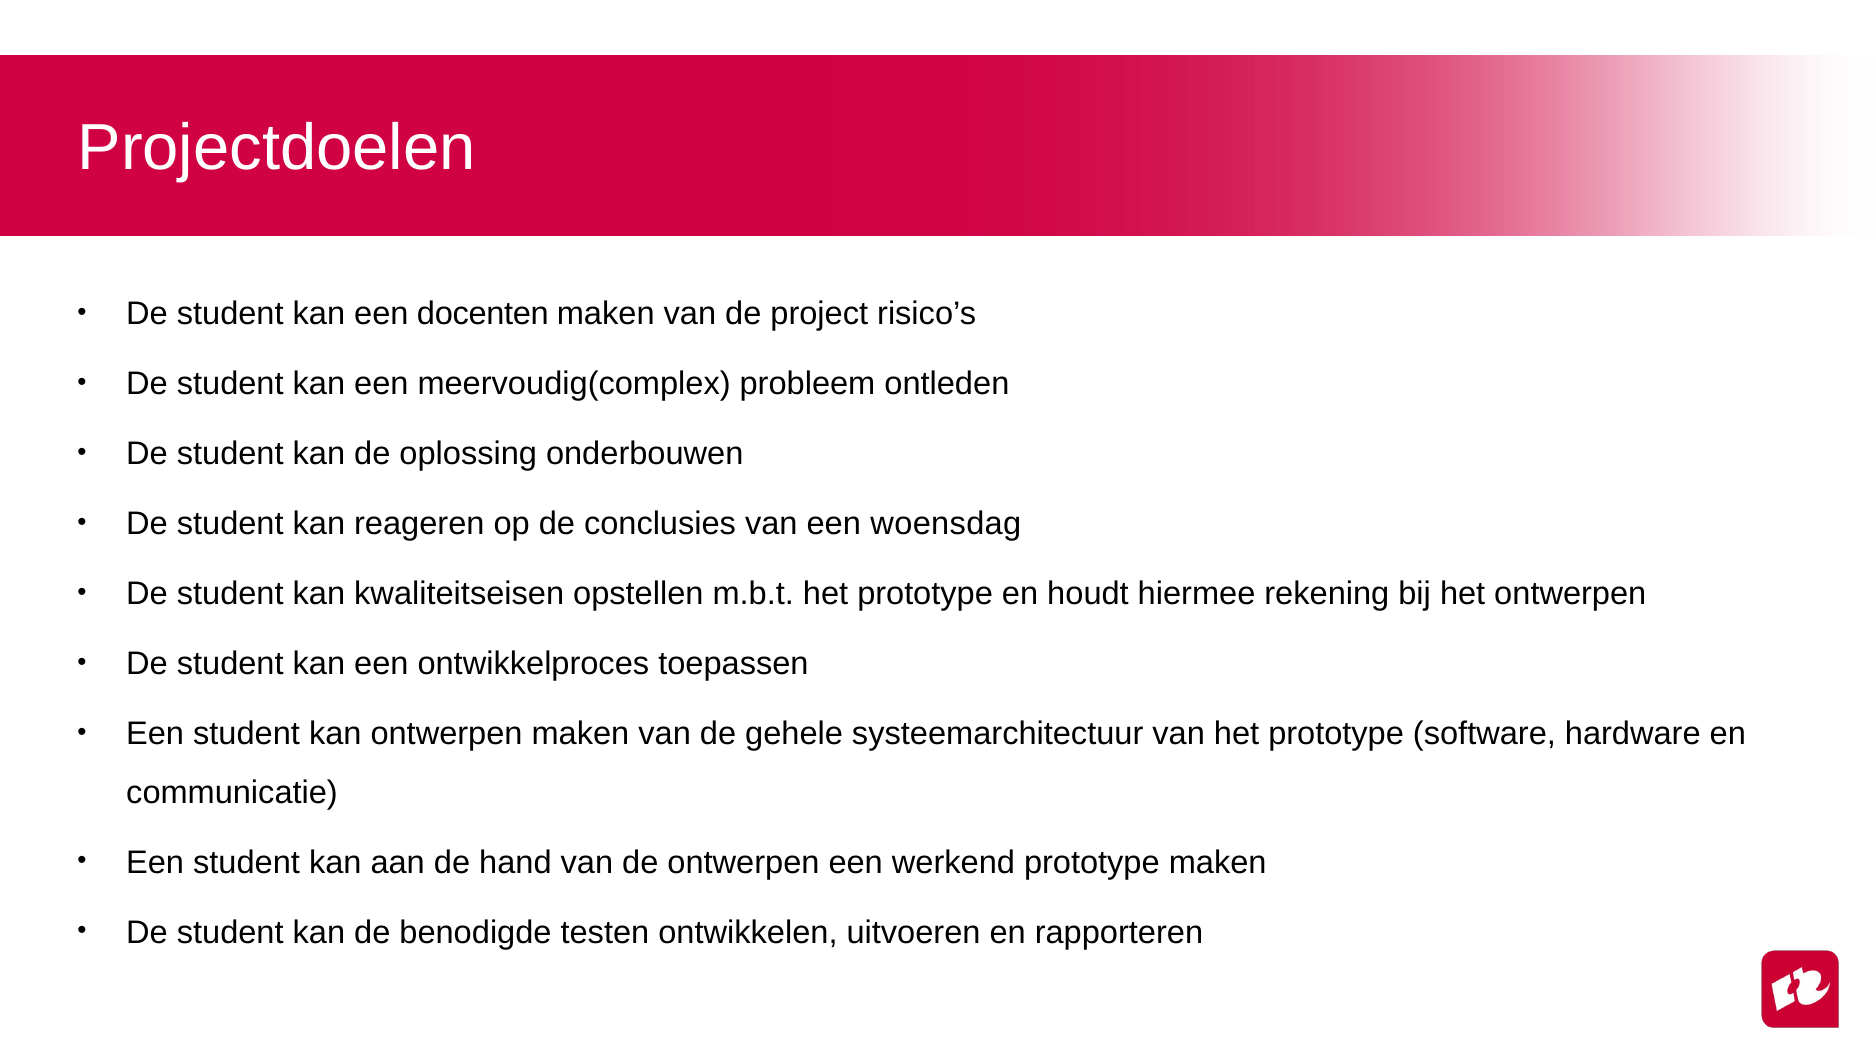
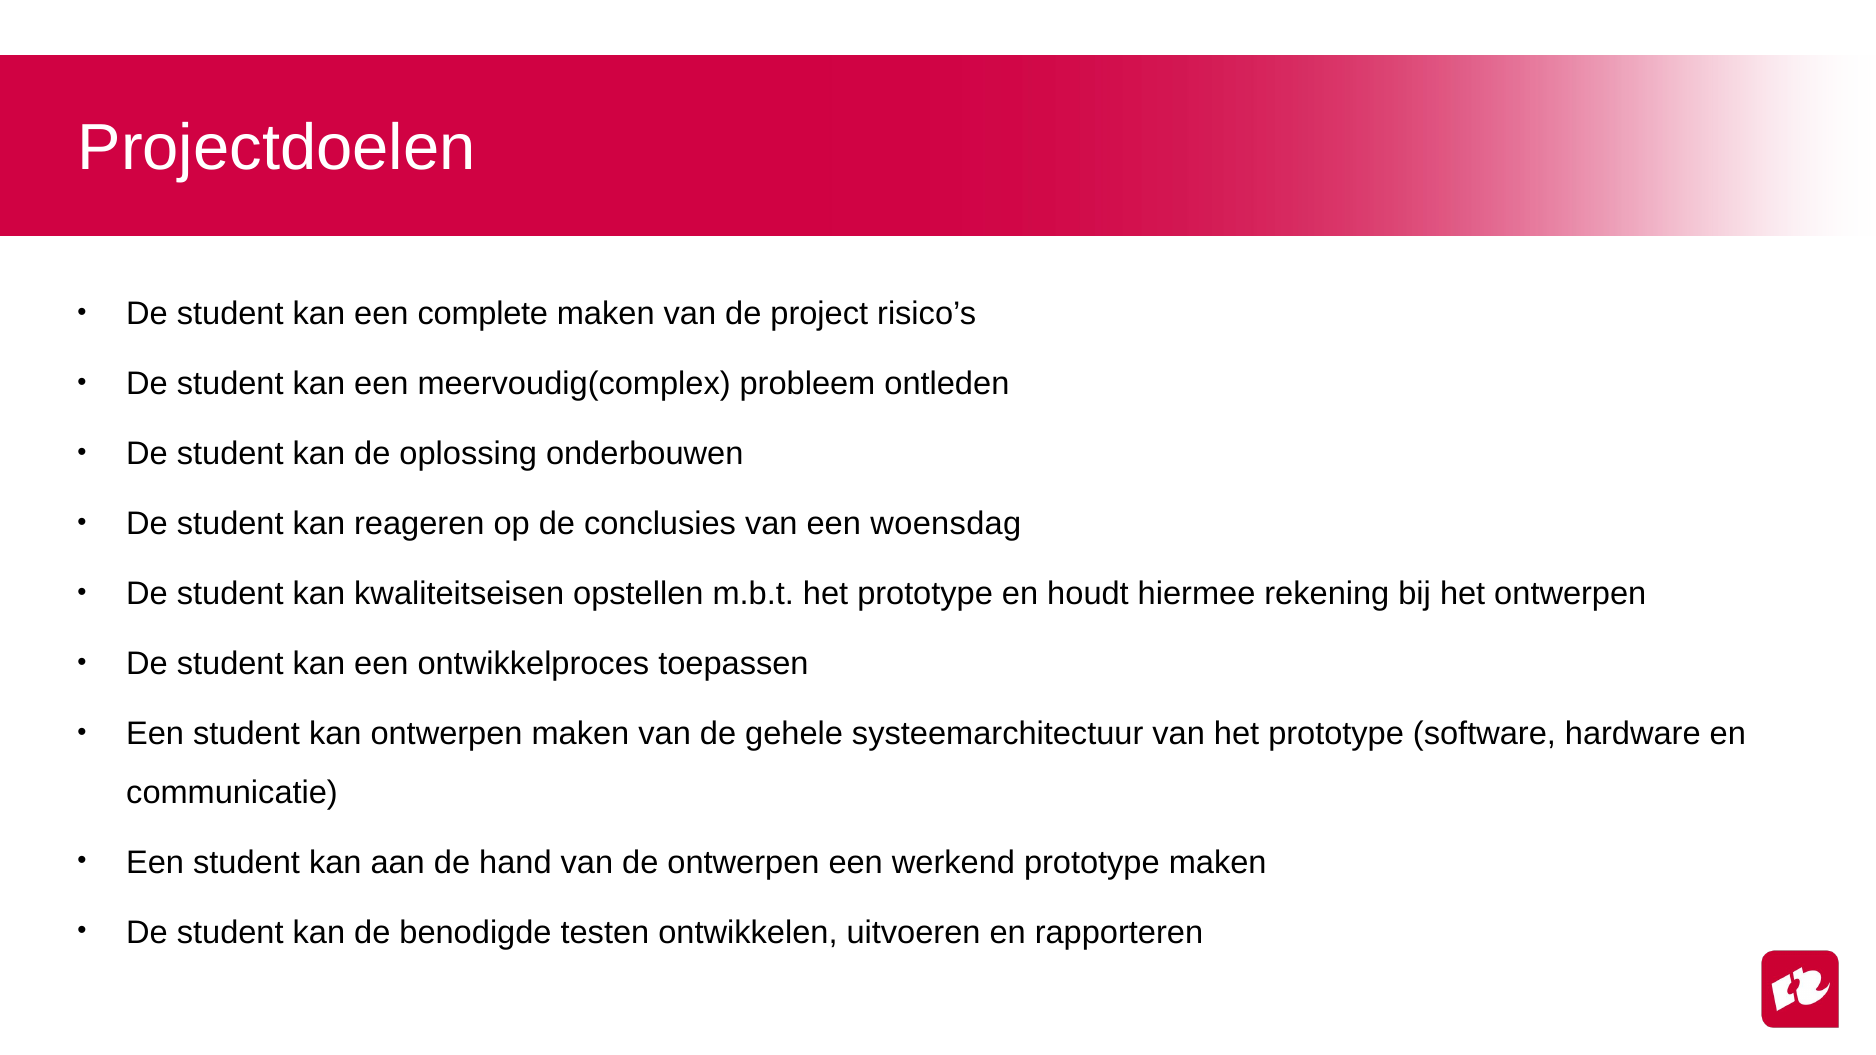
docenten: docenten -> complete
